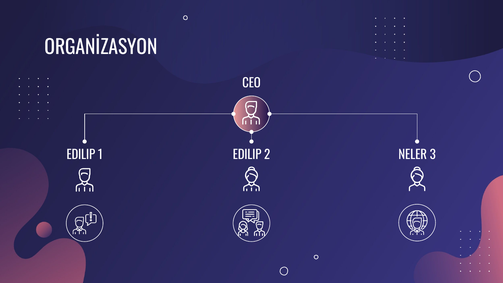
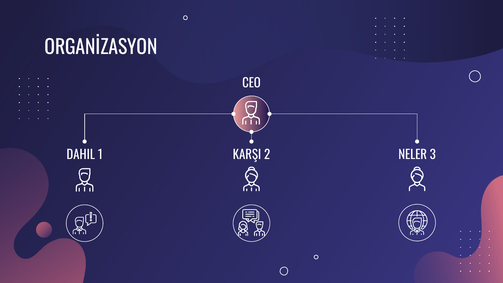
EDILIP at (81, 155): EDILIP -> DAHIL
1 EDILIP: EDILIP -> KARŞI
